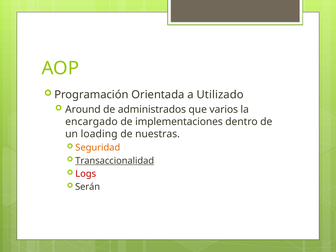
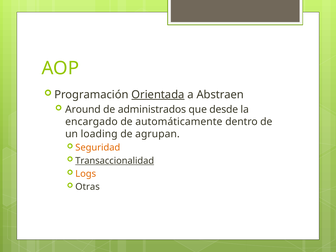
Orientada underline: none -> present
Utilizado: Utilizado -> Abstraen
varios: varios -> desde
implementaciones: implementaciones -> automáticamente
nuestras: nuestras -> agrupan
Logs colour: red -> orange
Serán: Serán -> Otras
